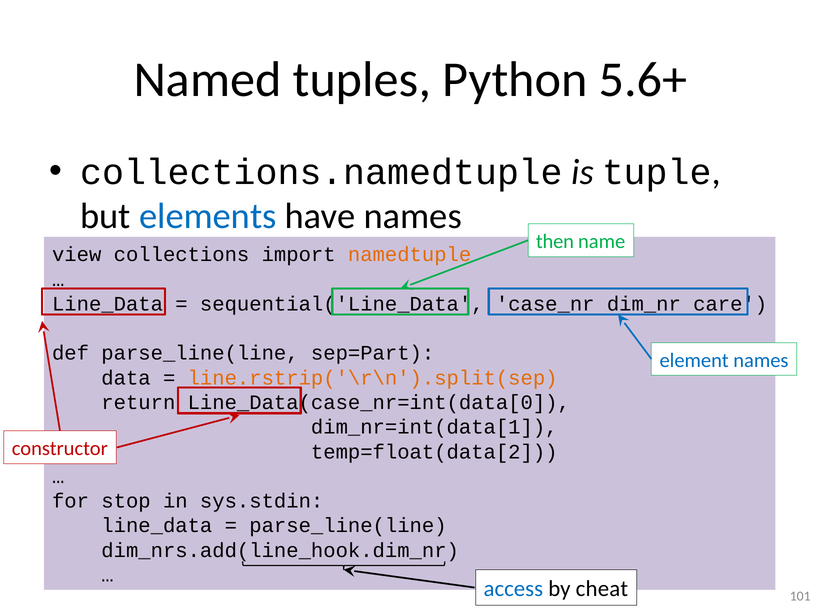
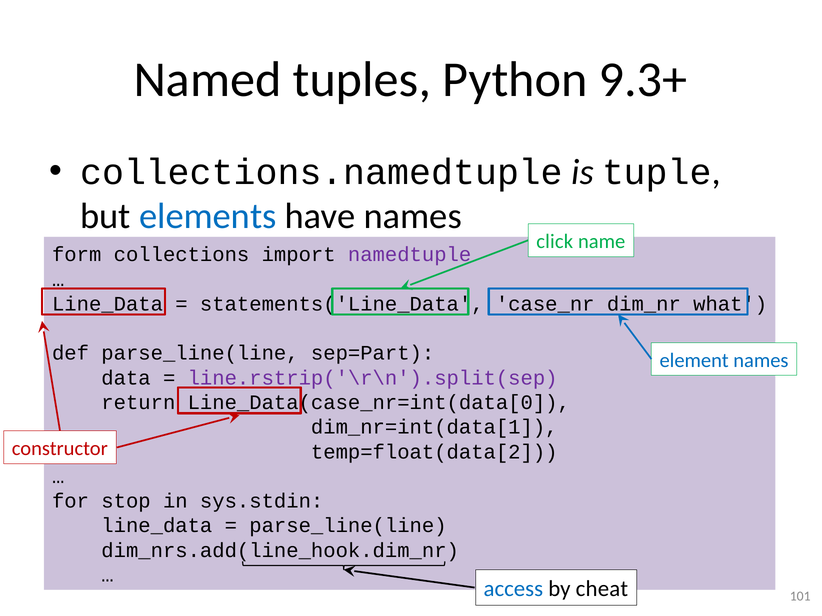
5.6+: 5.6+ -> 9.3+
then: then -> click
view: view -> form
namedtuple colour: orange -> purple
sequential('Line_Data: sequential('Line_Data -> statements('Line_Data
care: care -> what
line.rstrip('\r\n').split(sep colour: orange -> purple
